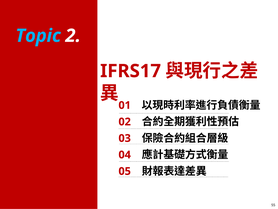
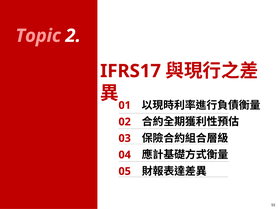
Topic colour: light blue -> pink
